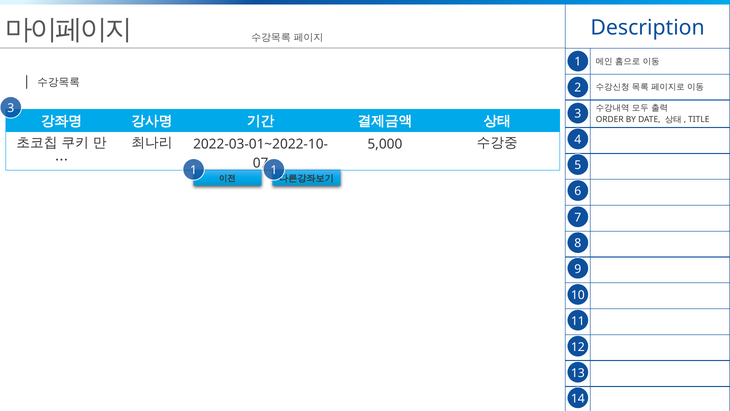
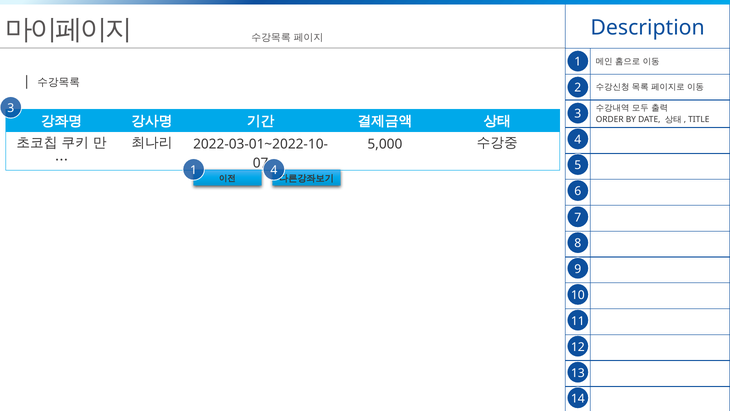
1 1: 1 -> 4
